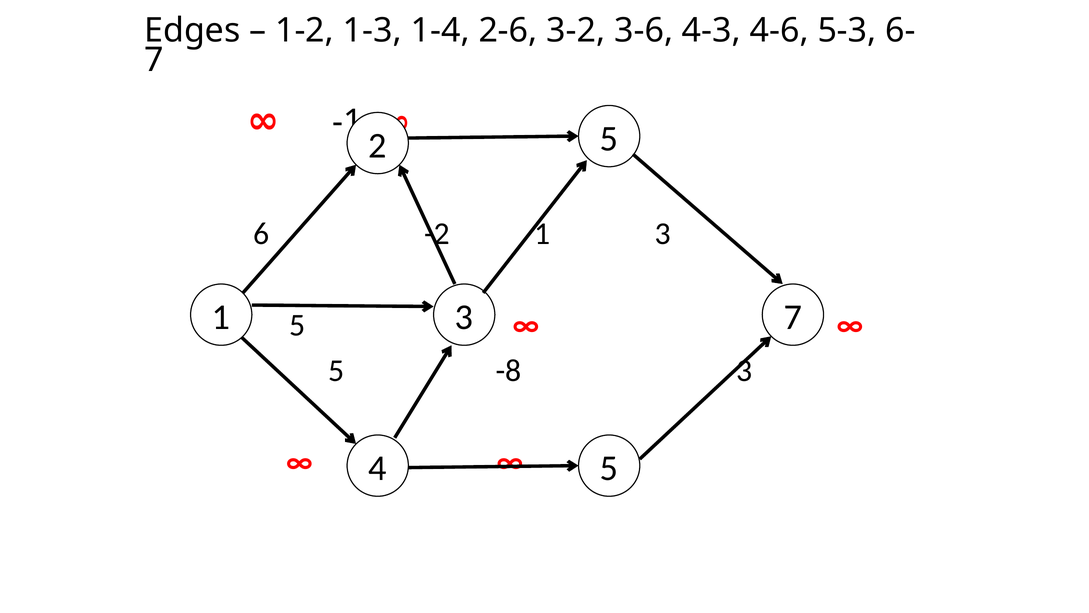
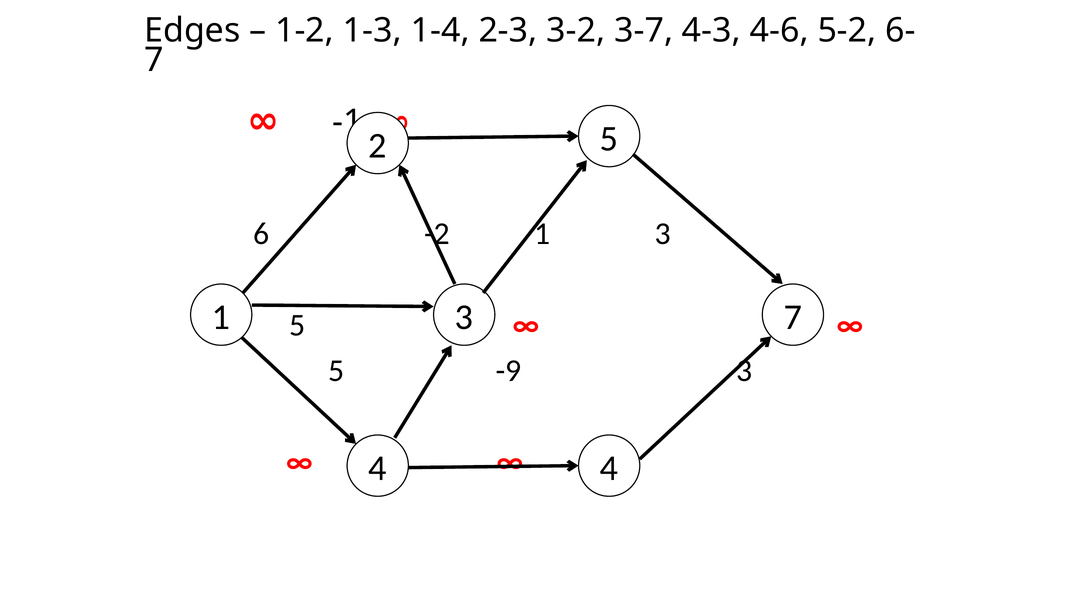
2-6: 2-6 -> 2-3
3-6: 3-6 -> 3-7
5-3: 5-3 -> 5-2
-8: -8 -> -9
5 at (609, 468): 5 -> 4
